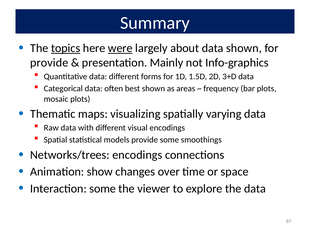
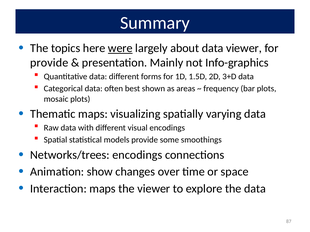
topics underline: present -> none
data shown: shown -> viewer
Interaction some: some -> maps
